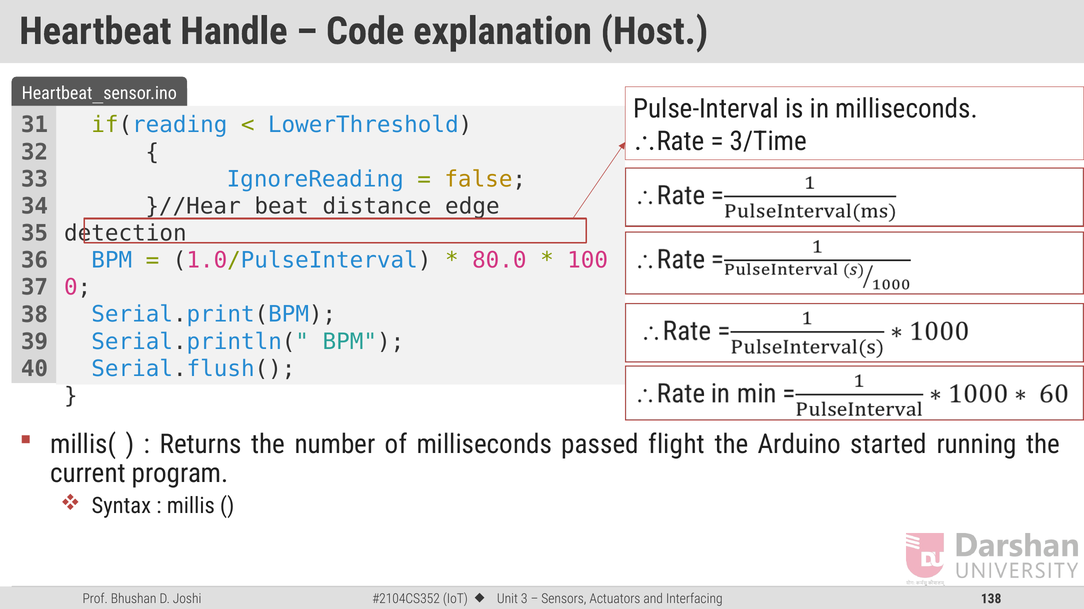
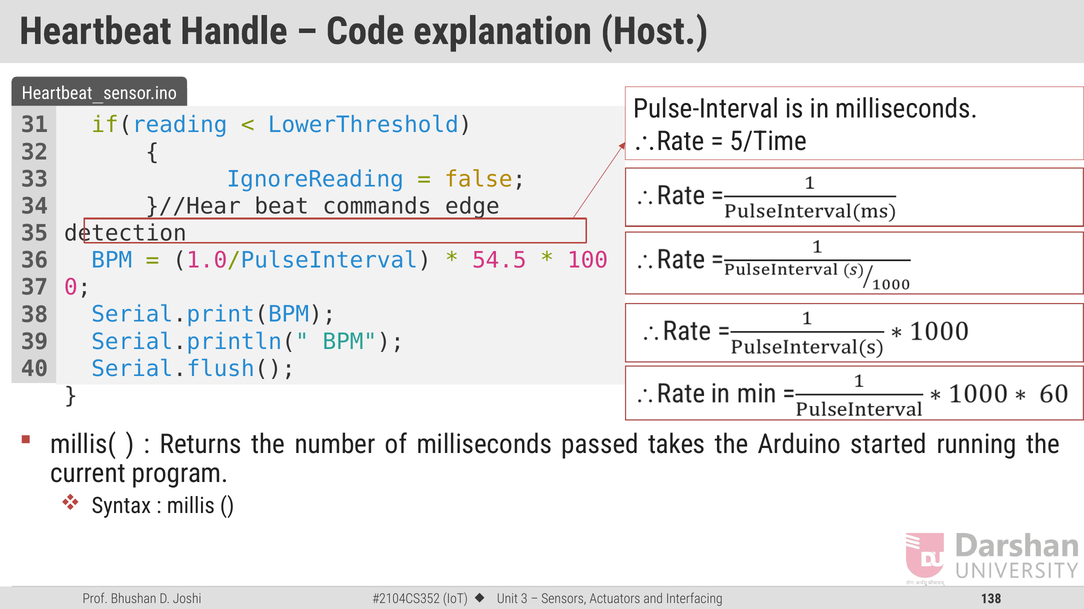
3/Time: 3/Time -> 5/Time
distance: distance -> commands
80.0: 80.0 -> 54.5
flight: flight -> takes
